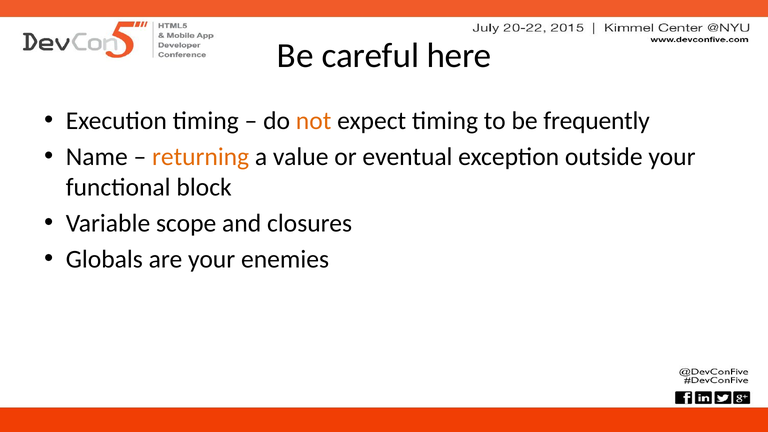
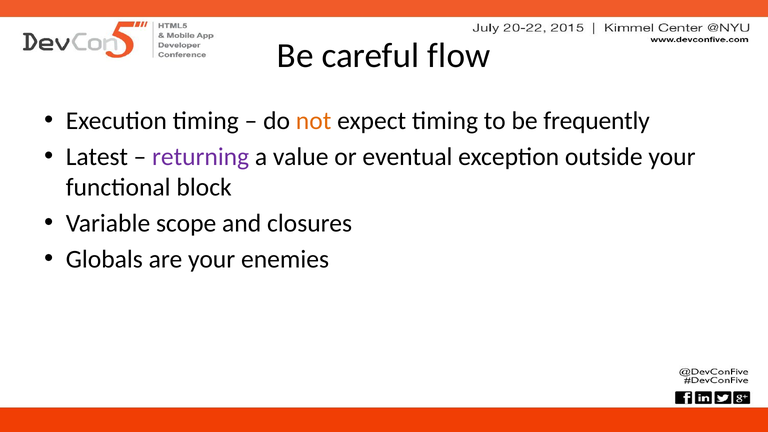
here: here -> flow
Name: Name -> Latest
returning colour: orange -> purple
